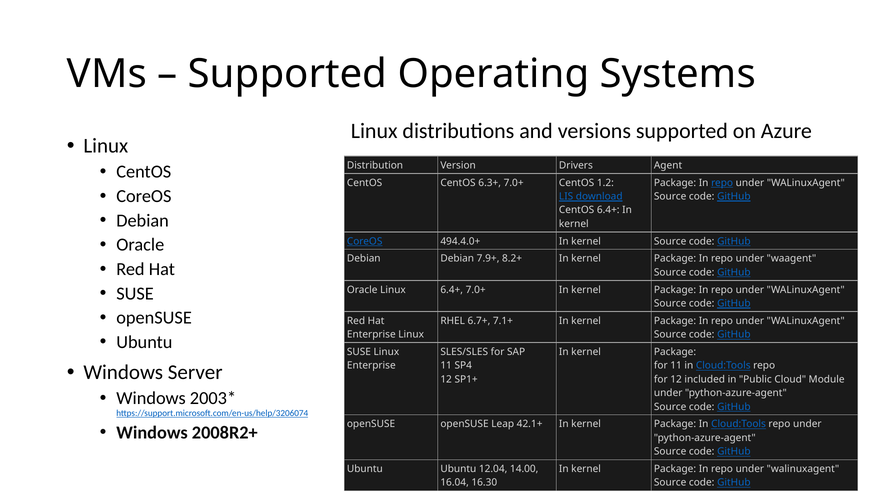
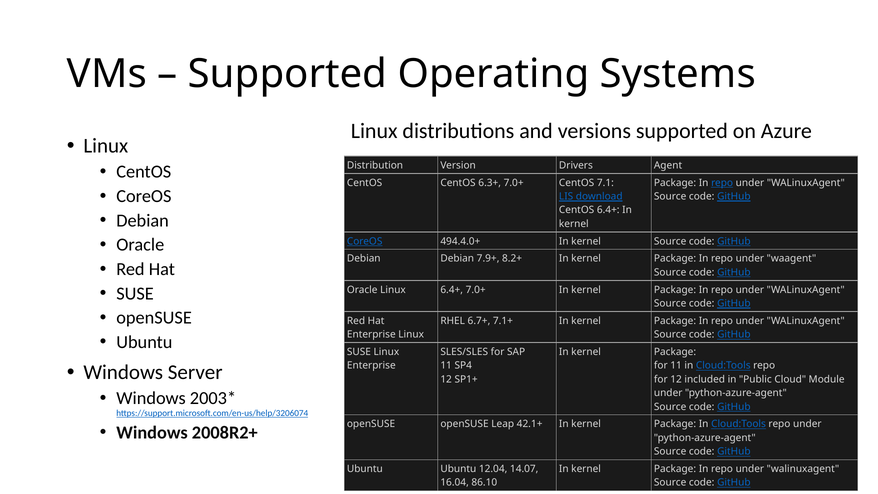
1.2: 1.2 -> 7.1
14.00: 14.00 -> 14.07
16.30: 16.30 -> 86.10
